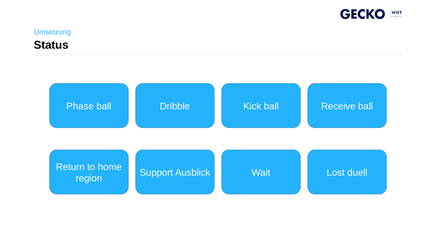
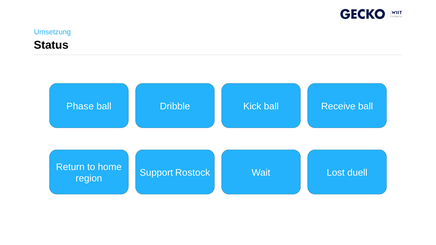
Ausblick: Ausblick -> Rostock
